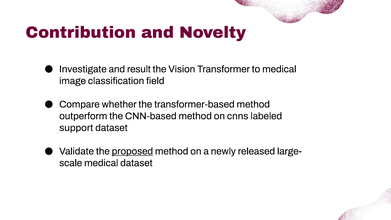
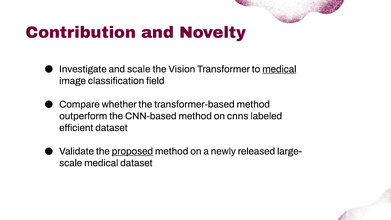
and result: result -> scale
medical at (279, 69) underline: none -> present
support: support -> efficient
